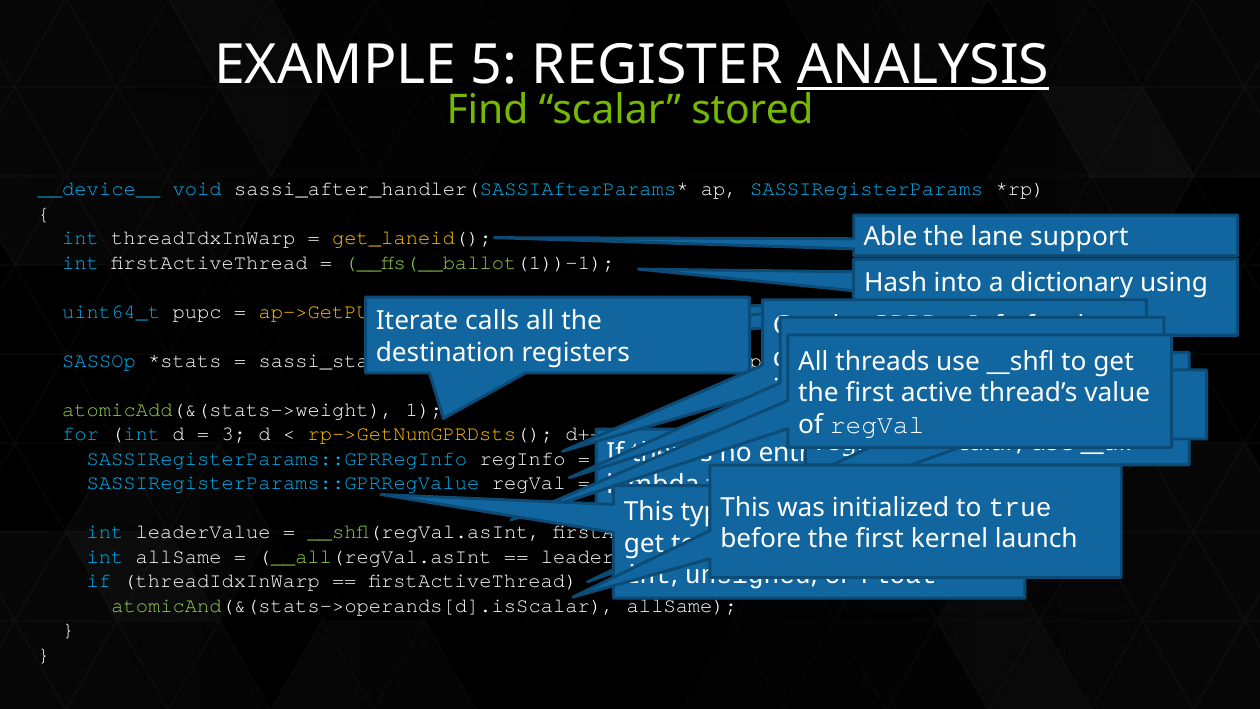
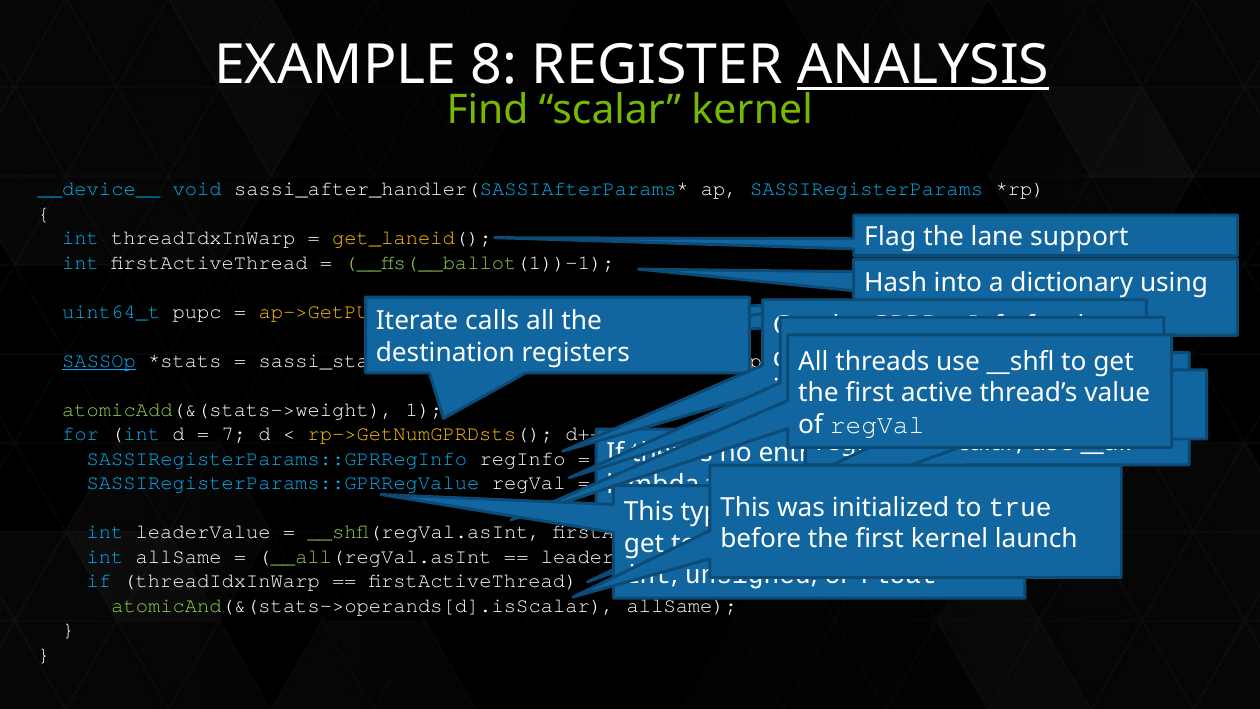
5: 5 -> 8
scalar stored: stored -> kernel
Able: Able -> Flag
SASSOp underline: none -> present
3: 3 -> 7
